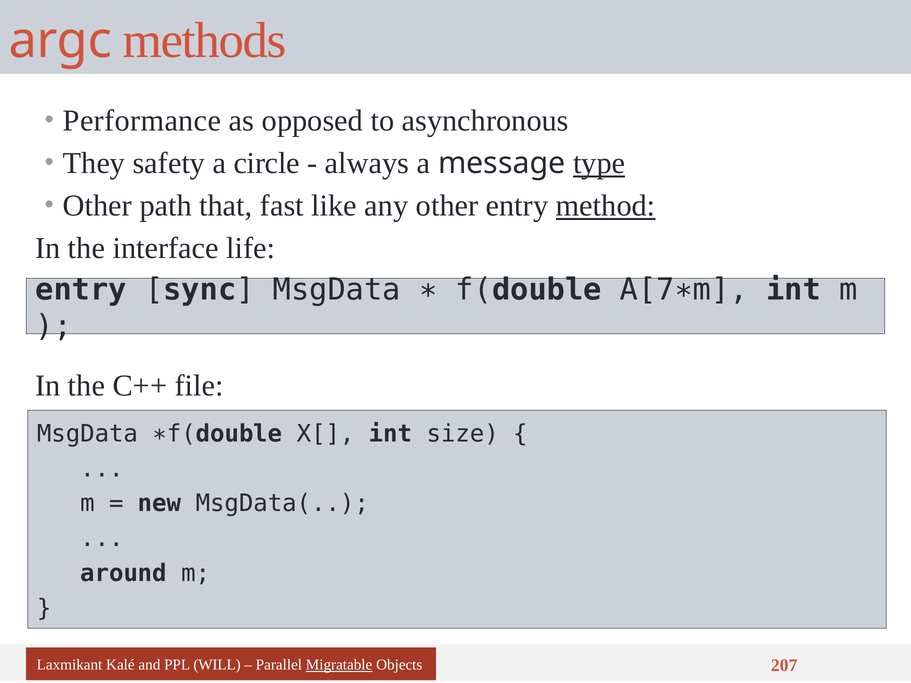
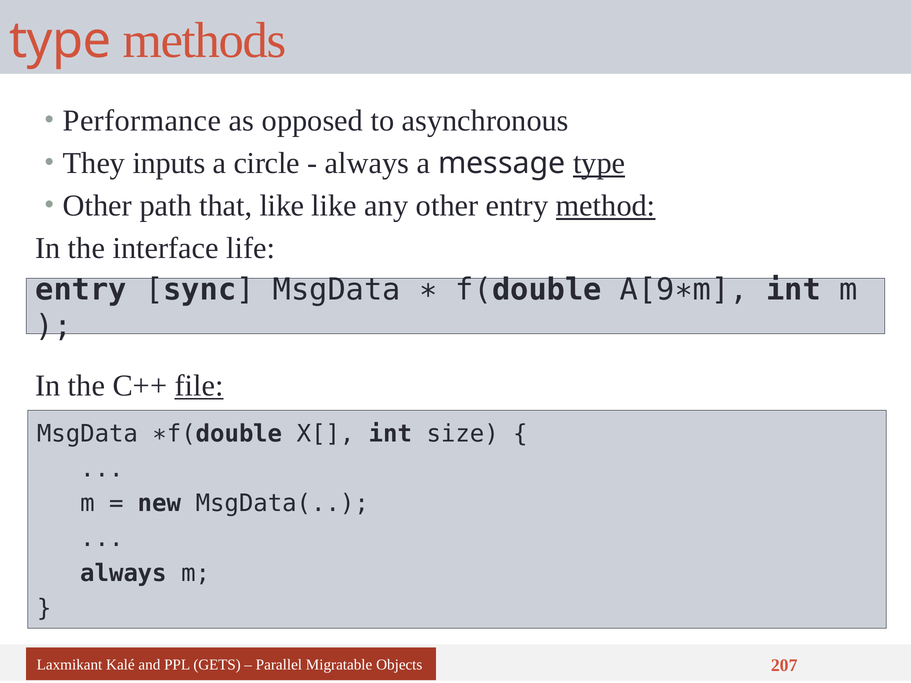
argc at (60, 40): argc -> type
safety: safety -> inputs
that fast: fast -> like
A[7∗m: A[7∗m -> A[9∗m
file underline: none -> present
around at (124, 574): around -> always
WILL: WILL -> GETS
Migratable underline: present -> none
